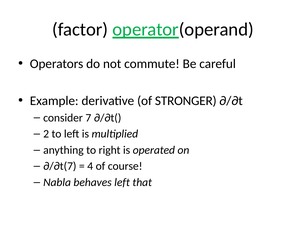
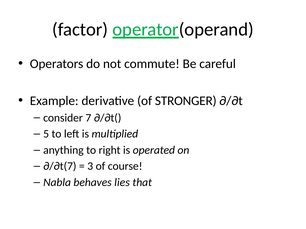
2: 2 -> 5
4: 4 -> 3
behaves left: left -> lies
